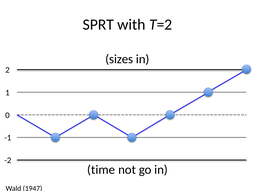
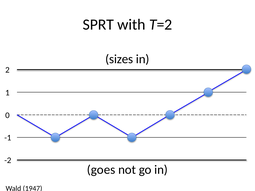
time: time -> goes
